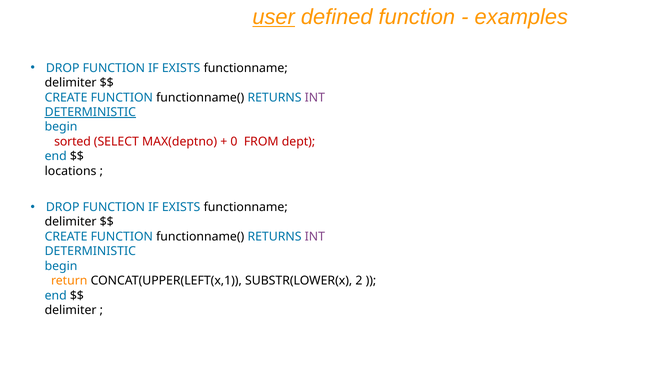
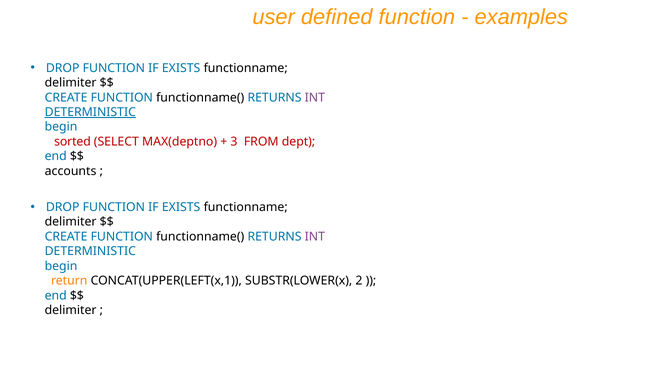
user underline: present -> none
0: 0 -> 3
locations: locations -> accounts
